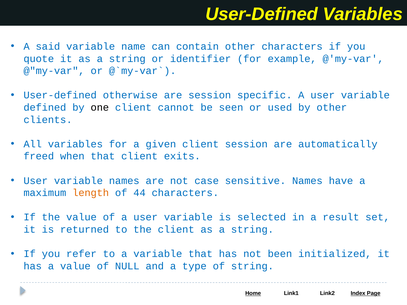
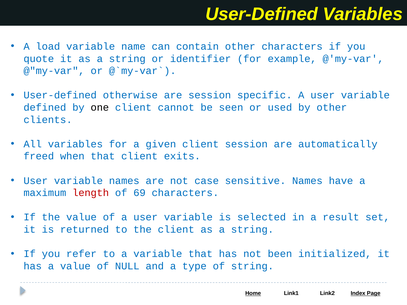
said: said -> load
length colour: orange -> red
44: 44 -> 69
